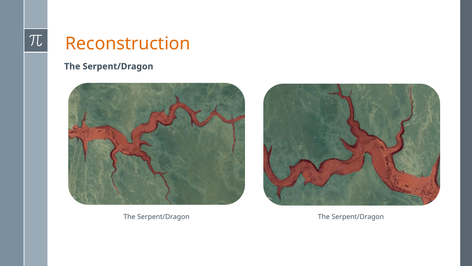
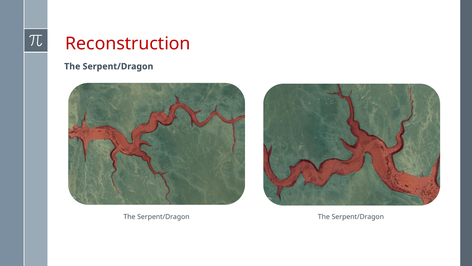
Reconstruction colour: orange -> red
